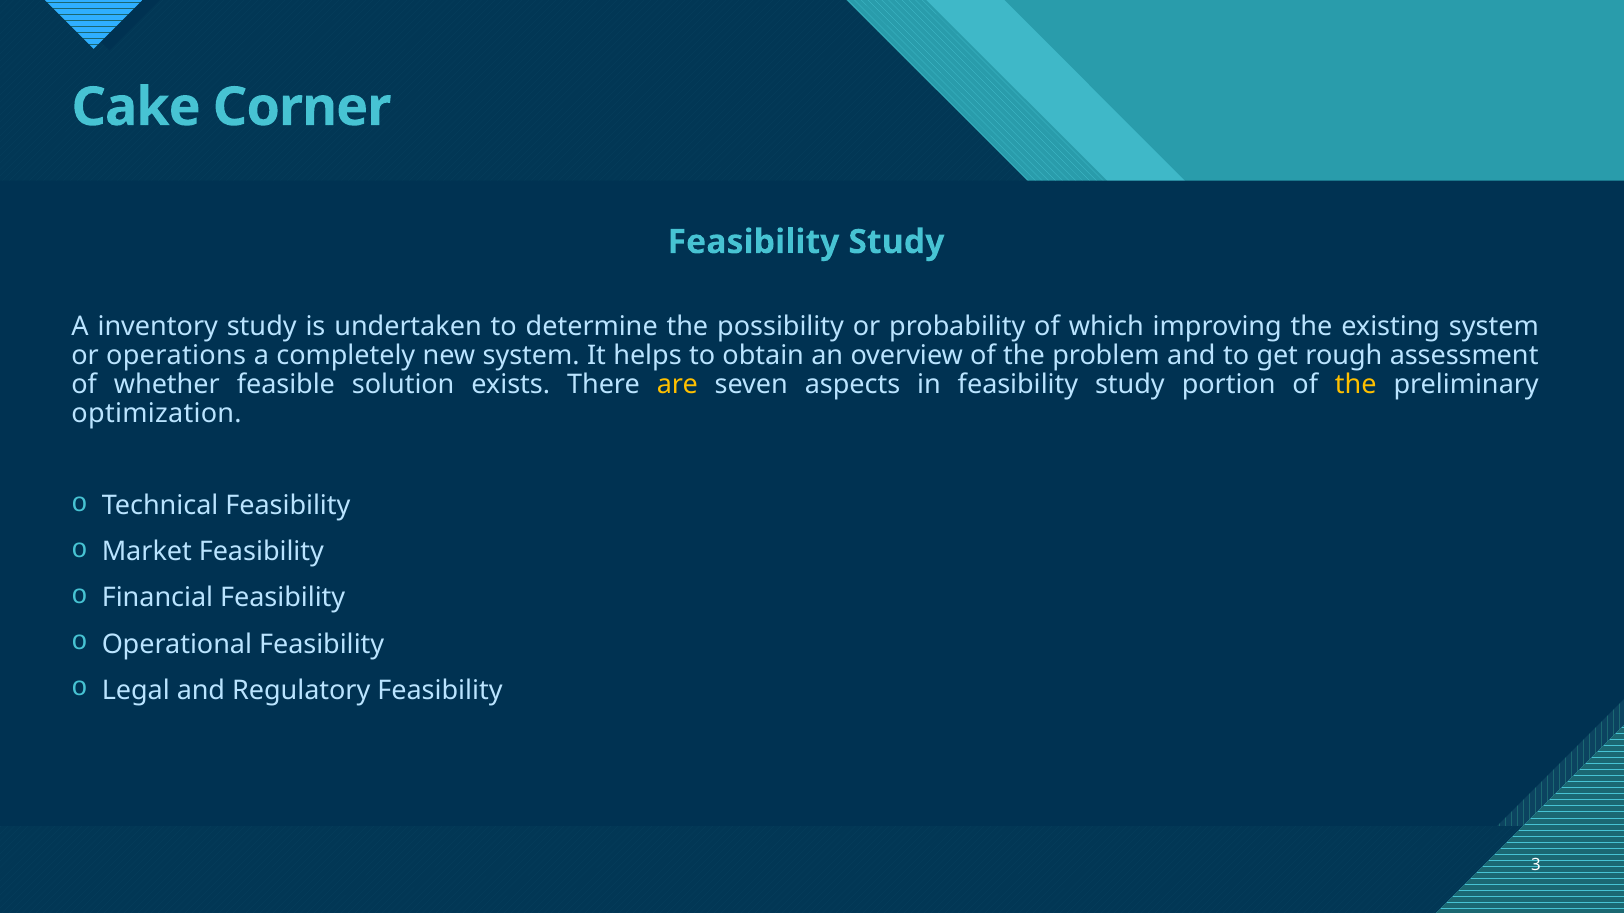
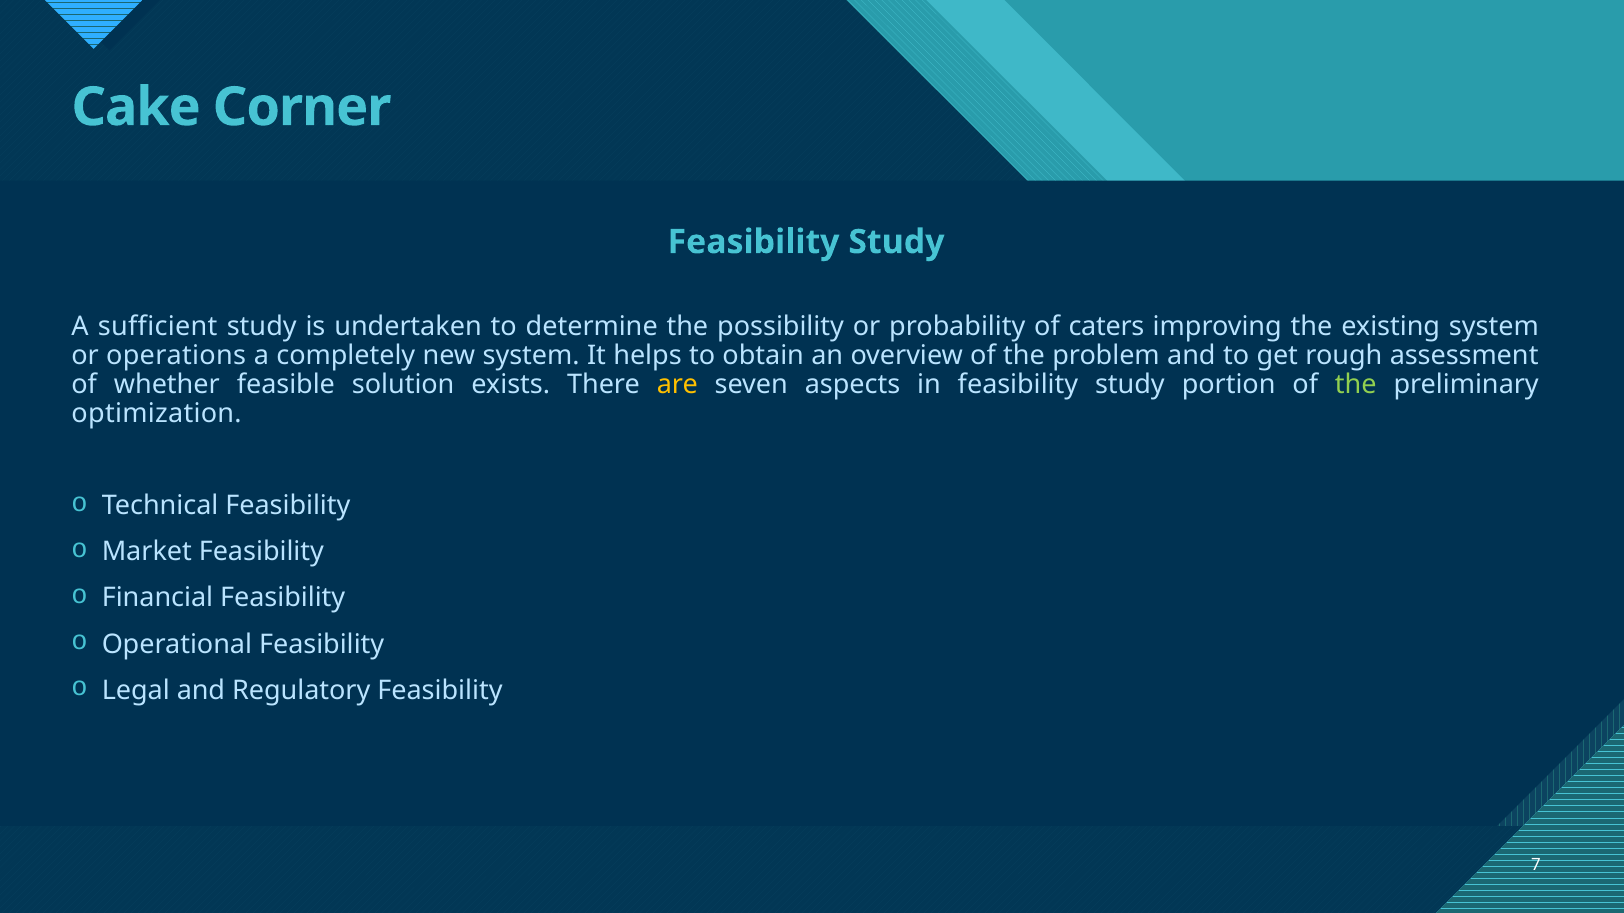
inventory: inventory -> sufficient
which: which -> caters
the at (1356, 385) colour: yellow -> light green
3: 3 -> 7
